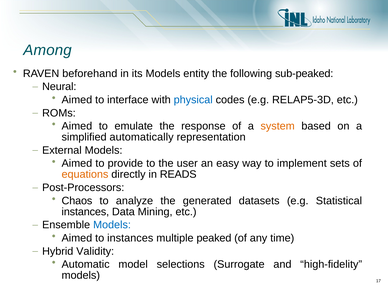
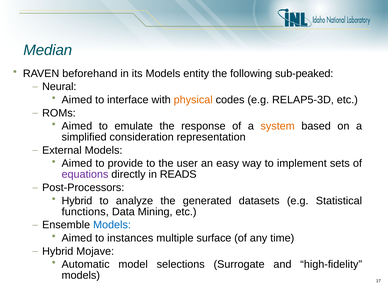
Among: Among -> Median
physical colour: blue -> orange
automatically: automatically -> consideration
equations colour: orange -> purple
Chaos at (77, 201): Chaos -> Hybrid
instances at (85, 212): instances -> functions
peaked: peaked -> surface
Validity: Validity -> Mojave
